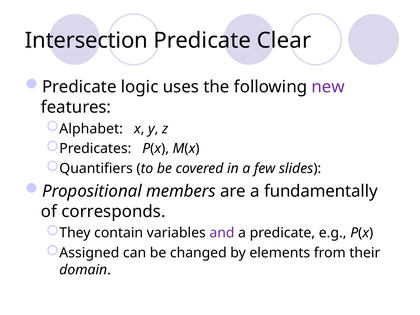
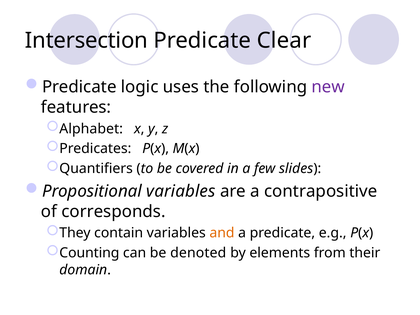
Propositional members: members -> variables
fundamentally: fundamentally -> contrapositive
and colour: purple -> orange
Assigned: Assigned -> Counting
changed: changed -> denoted
